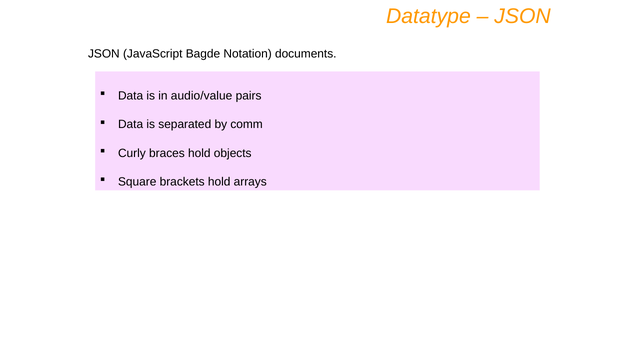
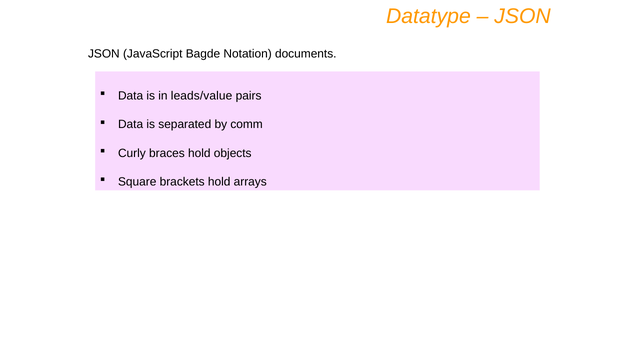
audio/value: audio/value -> leads/value
